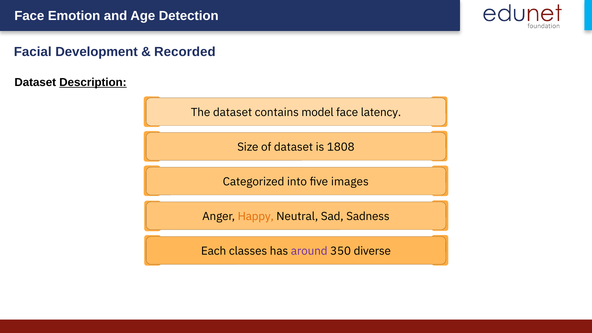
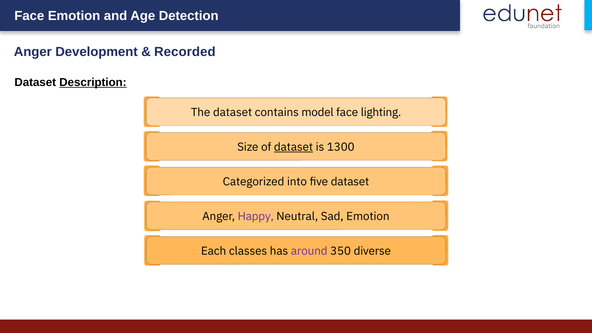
Facial at (33, 52): Facial -> Anger
latency: latency -> lighting
dataset at (293, 147) underline: none -> present
1808: 1808 -> 1300
five images: images -> dataset
Happy colour: orange -> purple
Sad Sadness: Sadness -> Emotion
